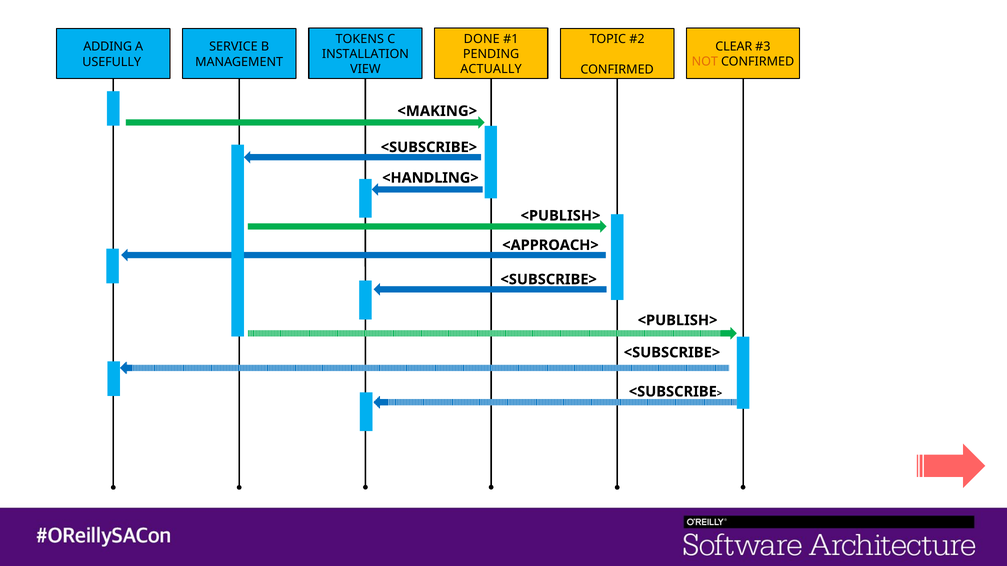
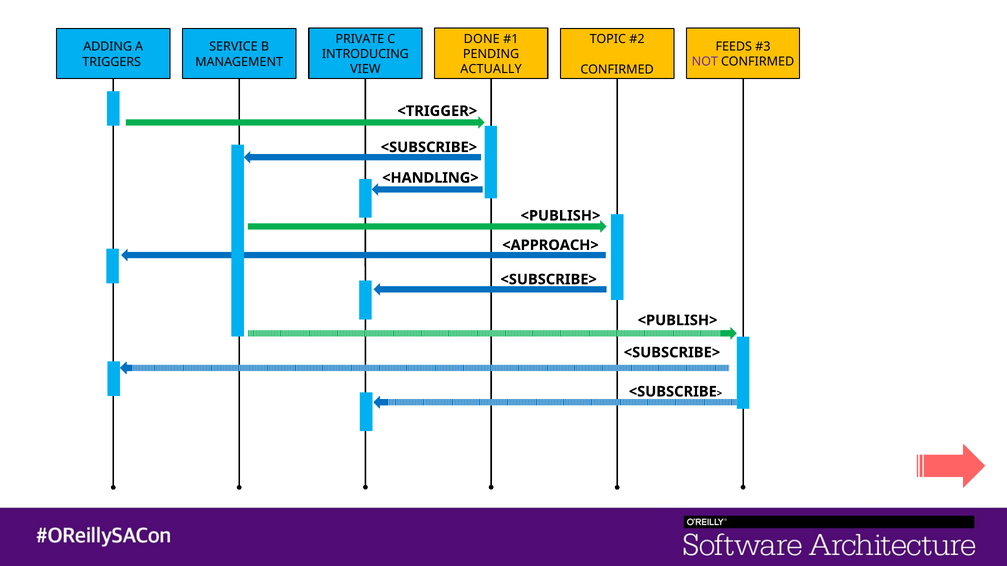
TOKENS: TOKENS -> PRIVATE
CLEAR: CLEAR -> FEEDS
INSTALLATION: INSTALLATION -> INTRODUCING
NOT colour: orange -> purple
USEFULLY: USEFULLY -> TRIGGERS
<MAKING>: <MAKING> -> <TRIGGER>
